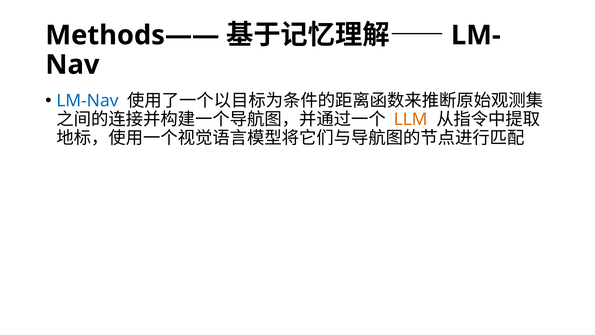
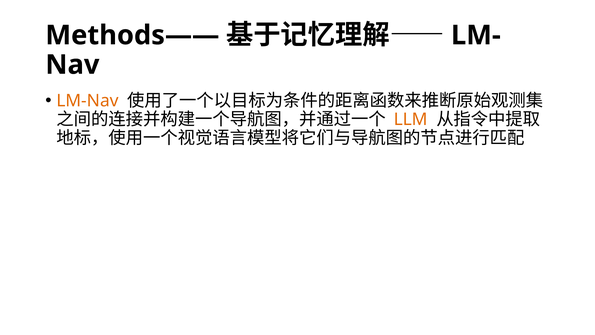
LM-Nav colour: blue -> orange
